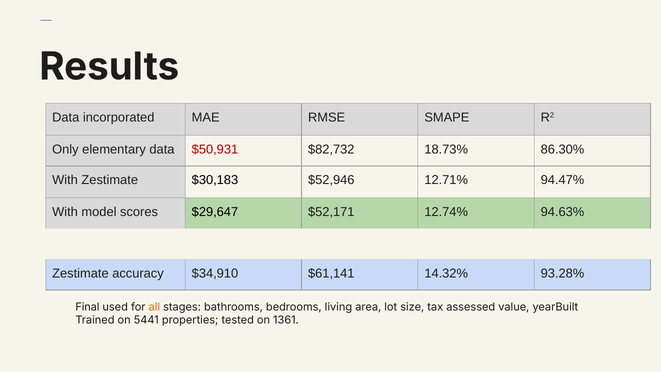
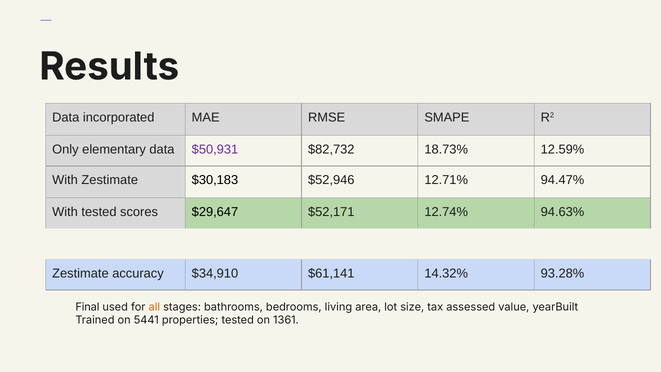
$50,931 colour: red -> purple
86.30%: 86.30% -> 12.59%
With model: model -> tested
